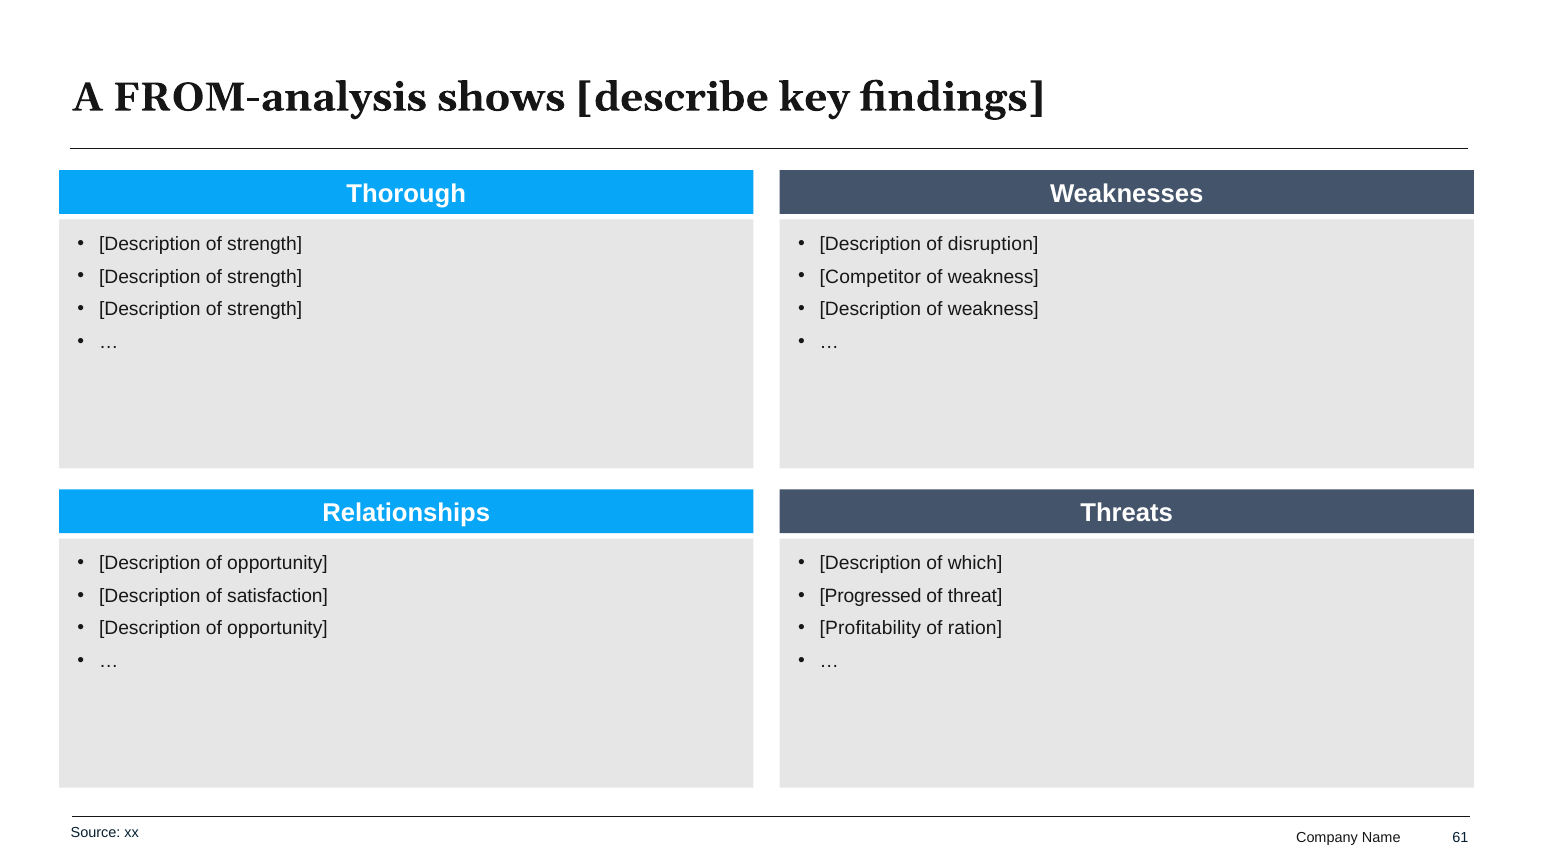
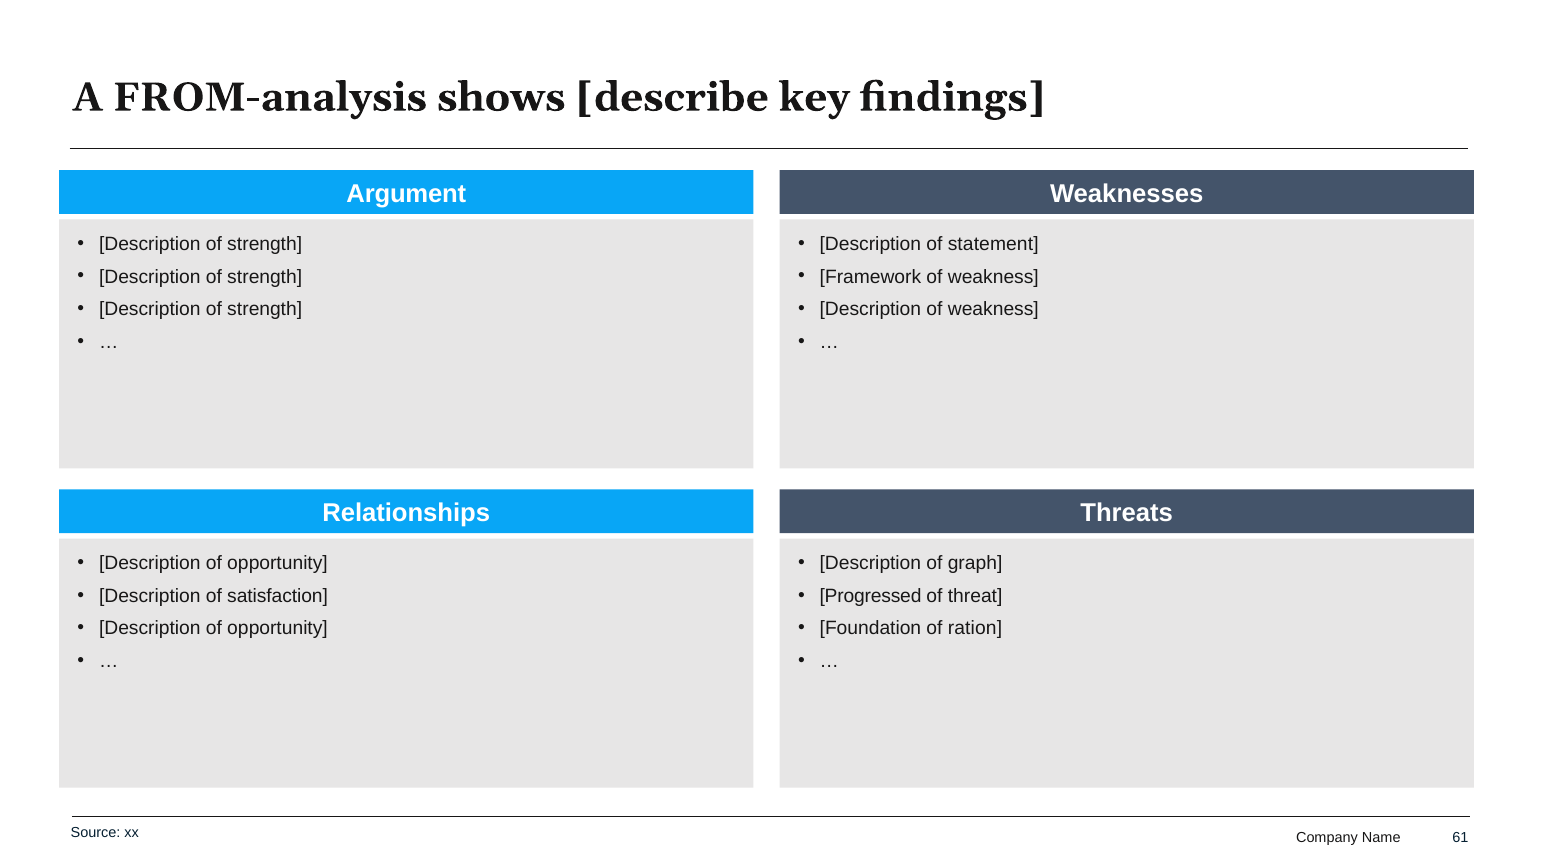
Thorough: Thorough -> Argument
disruption: disruption -> statement
Competitor: Competitor -> Framework
which: which -> graph
Profitability: Profitability -> Foundation
